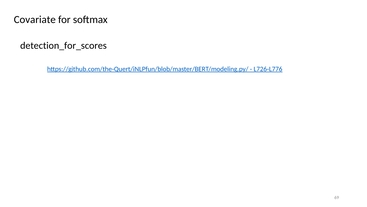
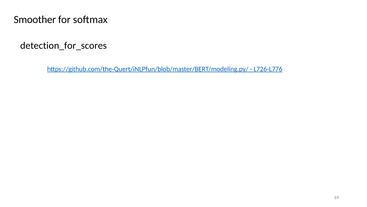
Covariate: Covariate -> Smoother
